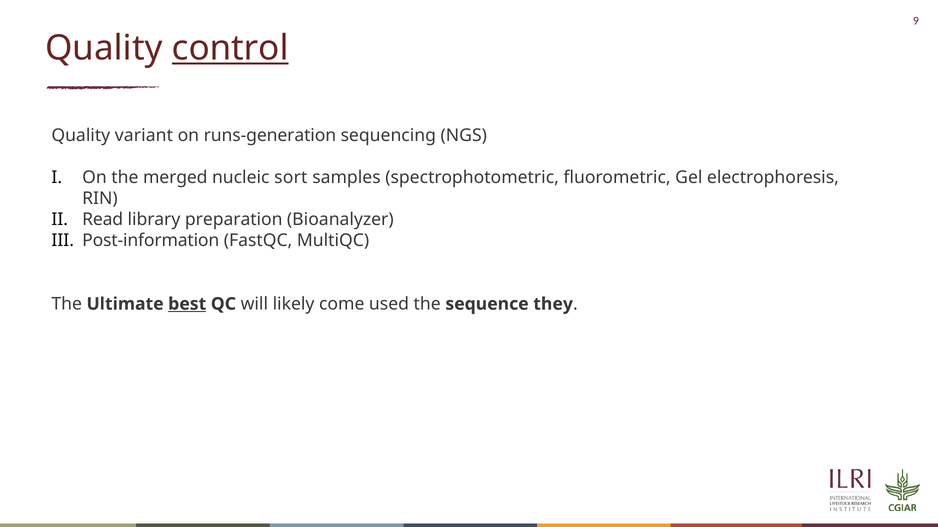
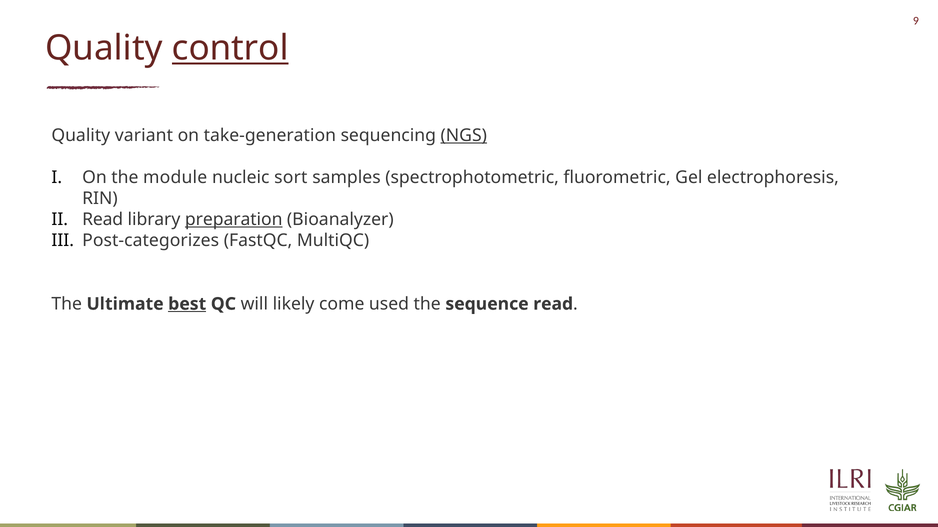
runs-generation: runs-generation -> take-generation
NGS underline: none -> present
merged: merged -> module
preparation underline: none -> present
Post-information: Post-information -> Post-categorizes
sequence they: they -> read
